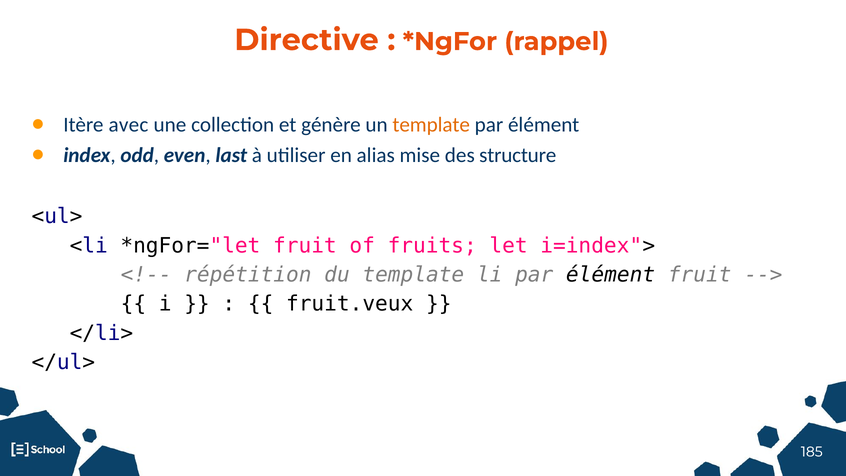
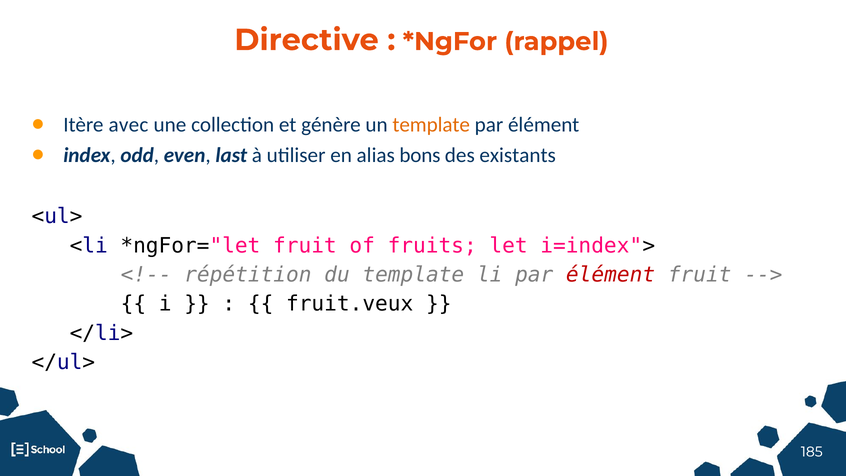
mise: mise -> bons
structure: structure -> existants
élément at (611, 275) colour: black -> red
